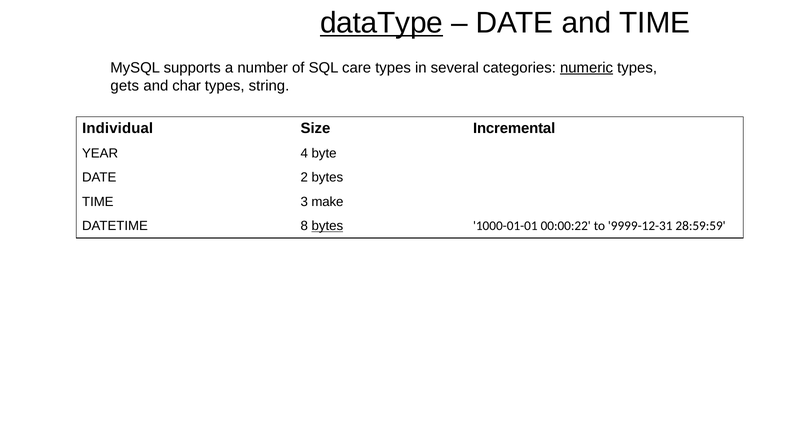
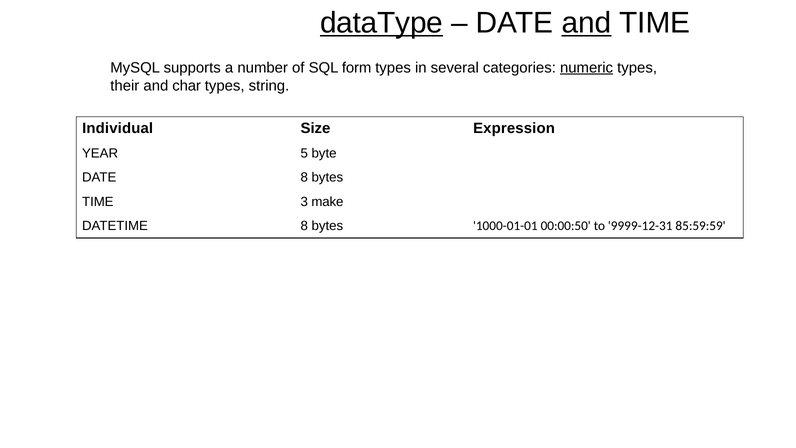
and at (587, 23) underline: none -> present
care: care -> form
gets: gets -> their
Incremental: Incremental -> Expression
4: 4 -> 5
DATE 2: 2 -> 8
bytes at (327, 226) underline: present -> none
00:00:22: 00:00:22 -> 00:00:50
28:59:59: 28:59:59 -> 85:59:59
